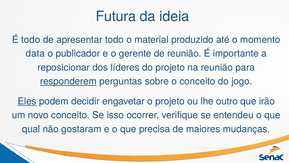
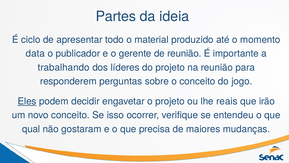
Futura: Futura -> Partes
É todo: todo -> ciclo
reposicionar: reposicionar -> trabalhando
responderem underline: present -> none
outro: outro -> reais
